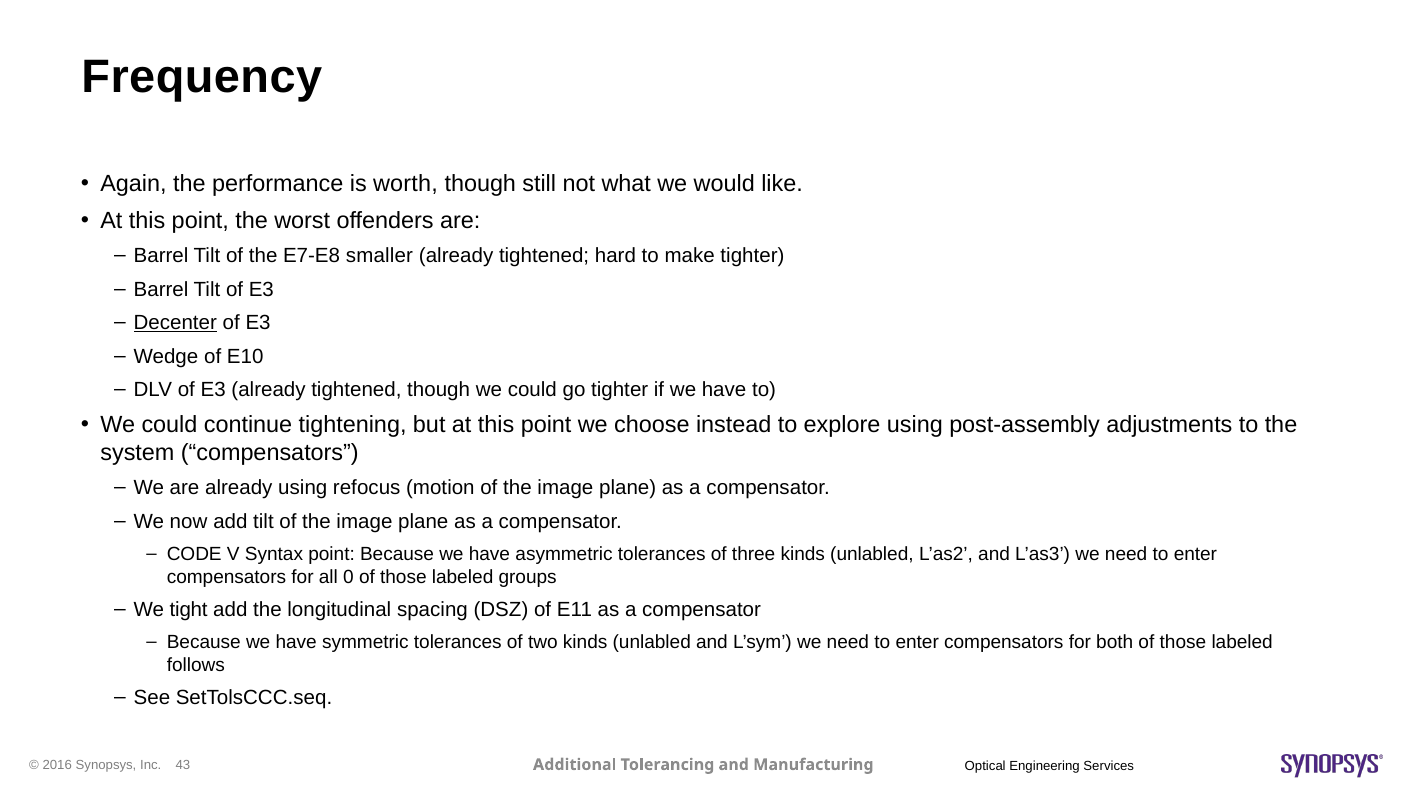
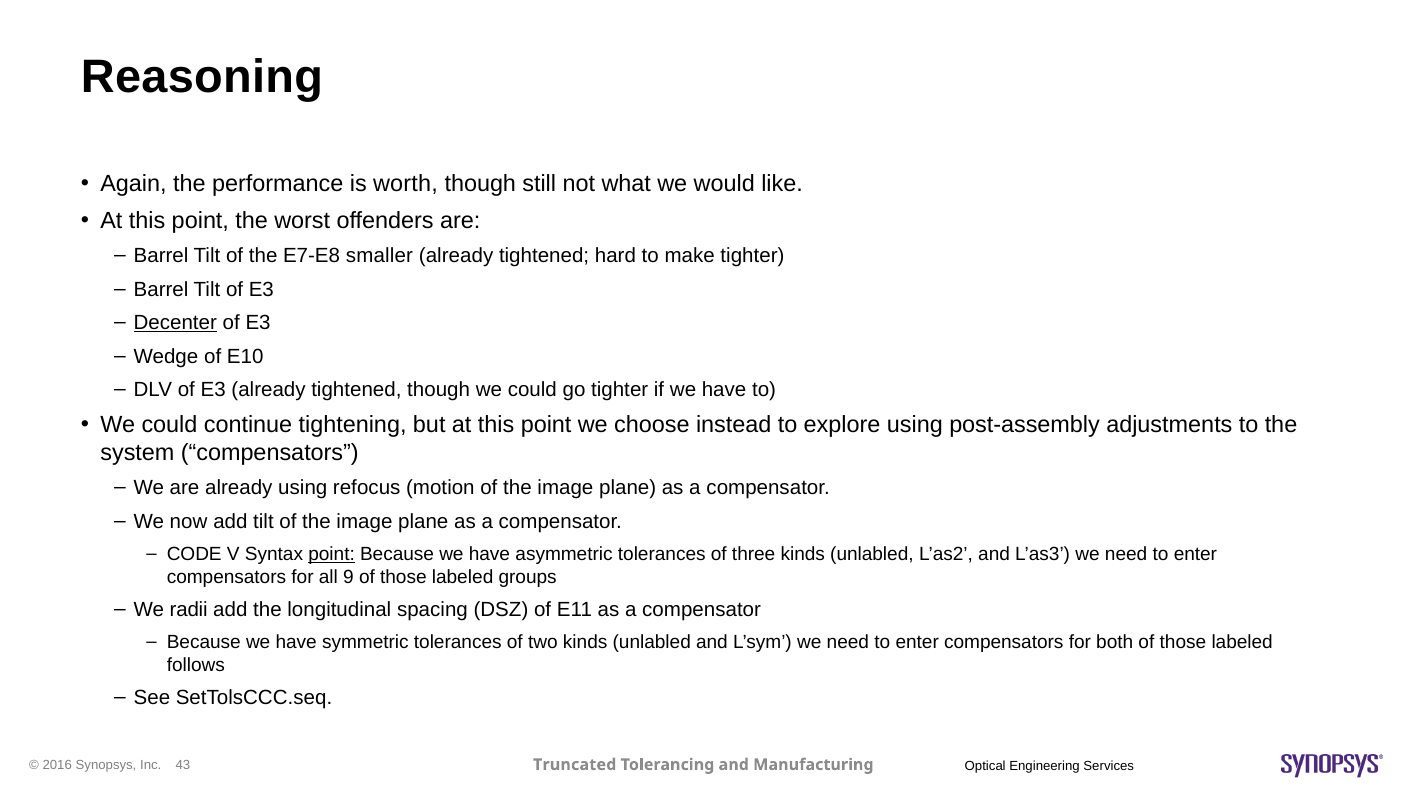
Frequency: Frequency -> Reasoning
point at (332, 554) underline: none -> present
0: 0 -> 9
tight: tight -> radii
Additional: Additional -> Truncated
